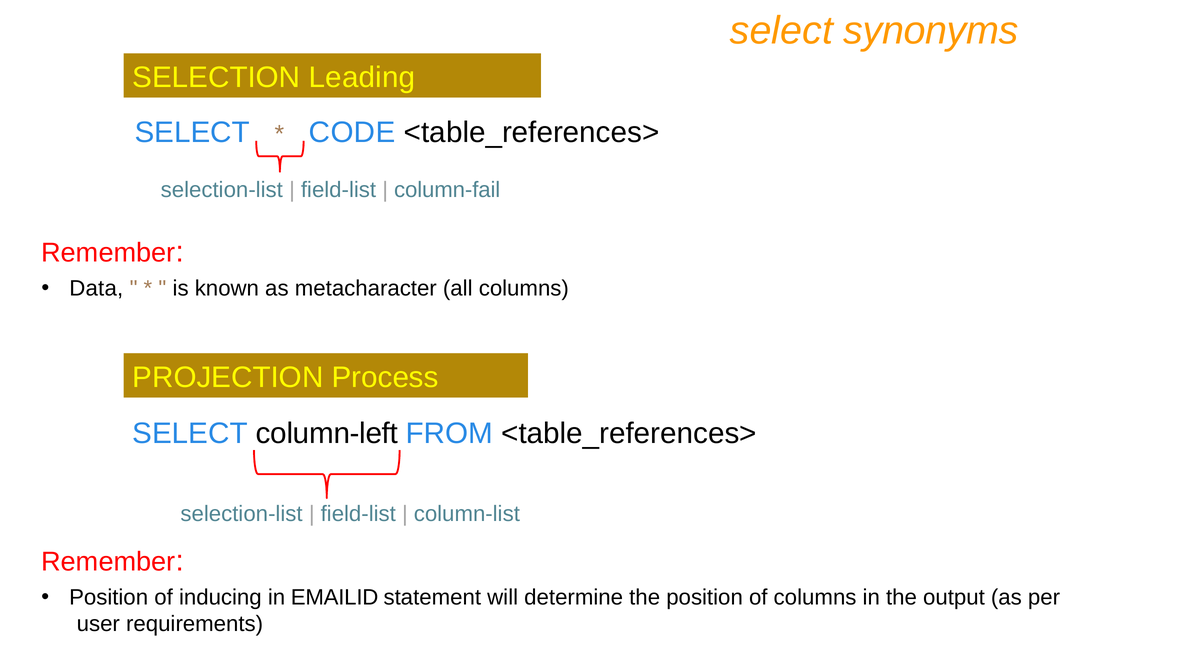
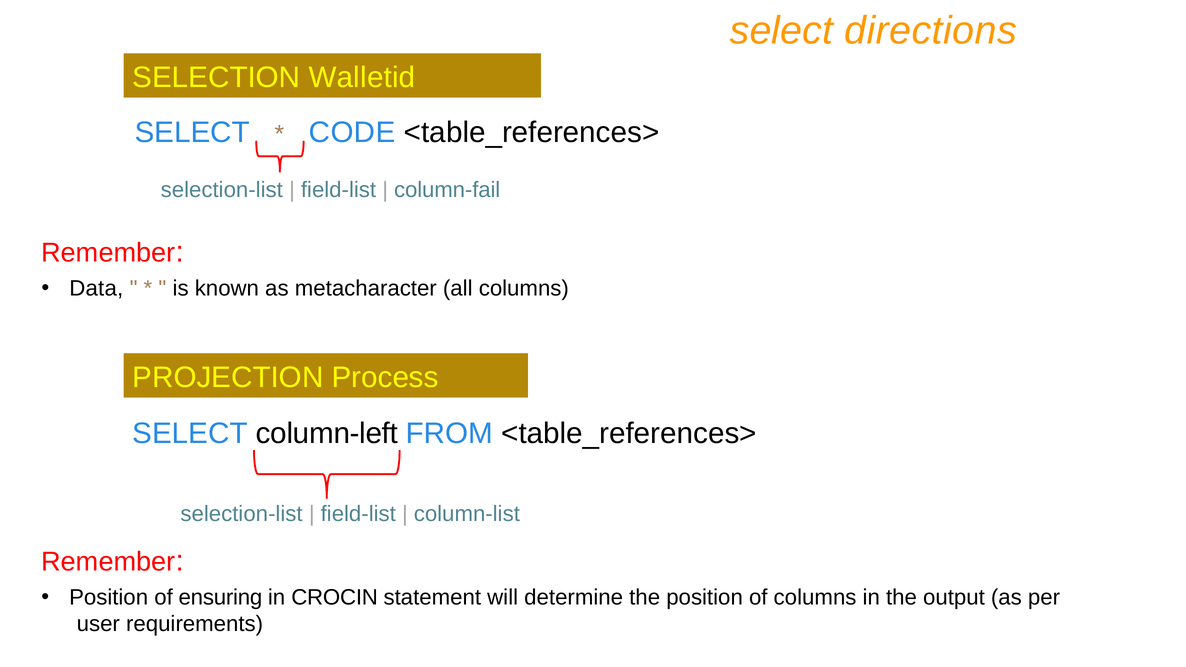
synonyms: synonyms -> directions
Leading: Leading -> Walletid
inducing: inducing -> ensuring
EMAILID: EMAILID -> CROCIN
